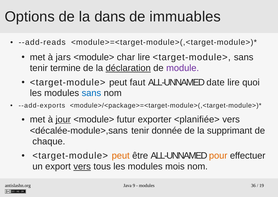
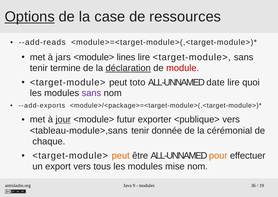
Options underline: none -> present
dans: dans -> case
immuables: immuables -> ressources
char: char -> lines
module colour: purple -> red
faut: faut -> toto
sans at (91, 93) colour: blue -> purple
<planifiée>: <planifiée> -> <publique>
<décalée-module>,sans: <décalée-module>,sans -> <tableau-module>,sans
supprimant: supprimant -> cérémonial
vers at (82, 166) underline: present -> none
mois: mois -> mise
